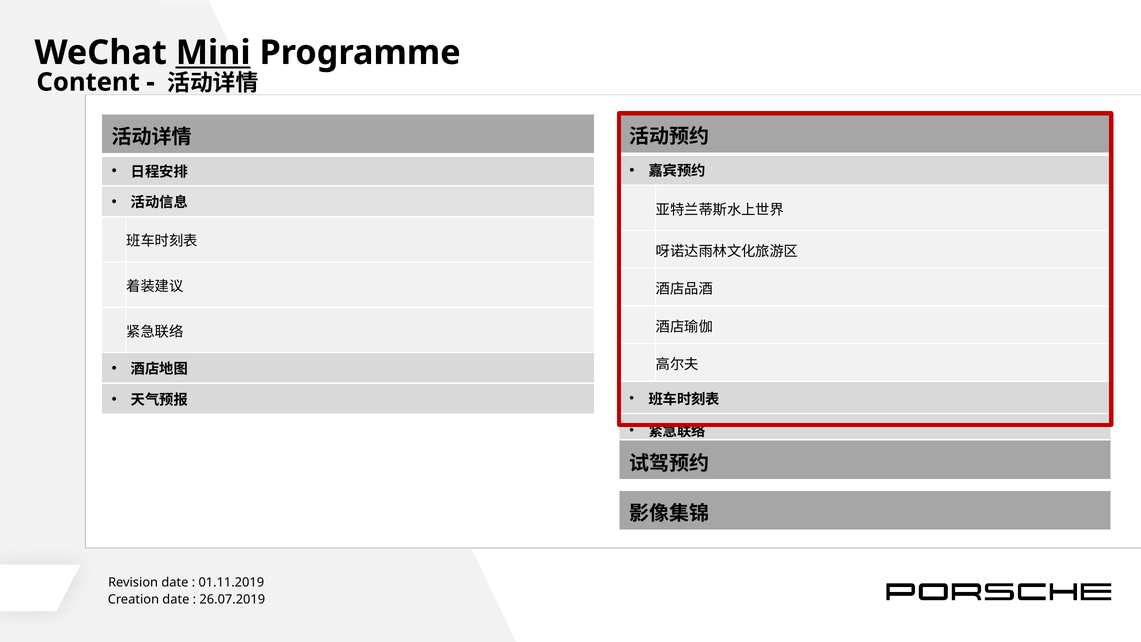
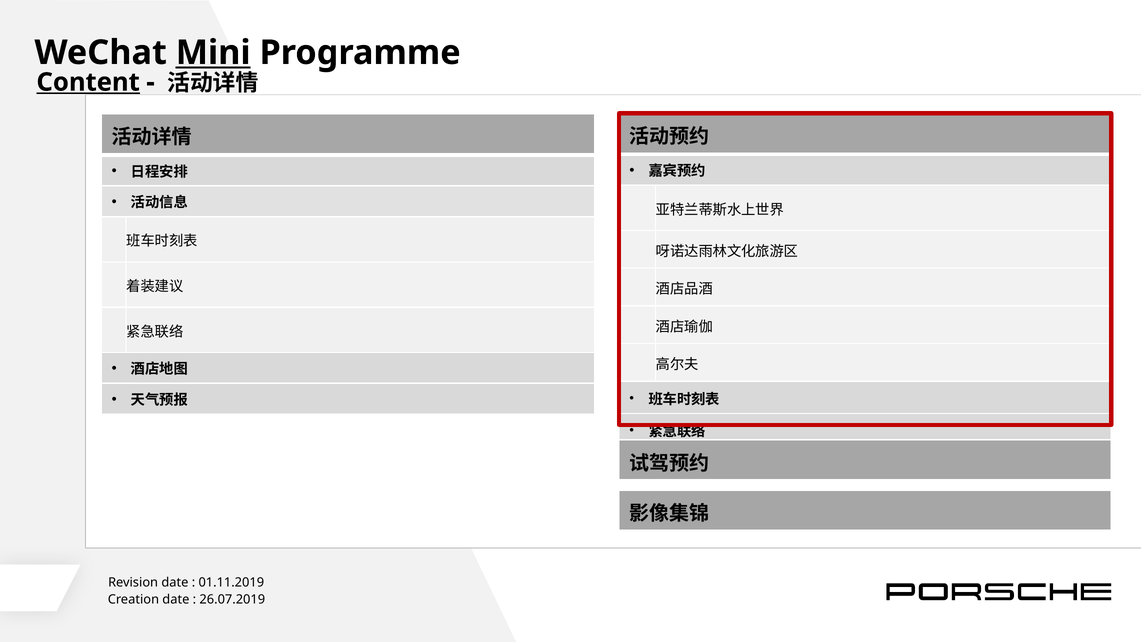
Content underline: none -> present
